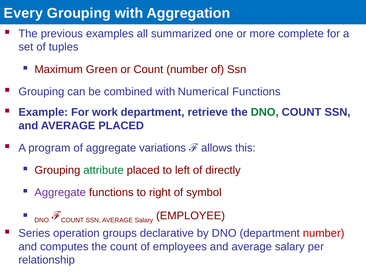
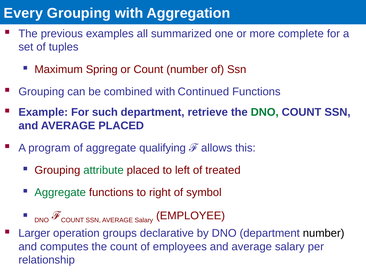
Green: Green -> Spring
Numerical: Numerical -> Continued
work: work -> such
variations: variations -> qualifying
directly: directly -> treated
Aggregate at (60, 193) colour: purple -> green
Series: Series -> Larger
number at (324, 234) colour: red -> black
